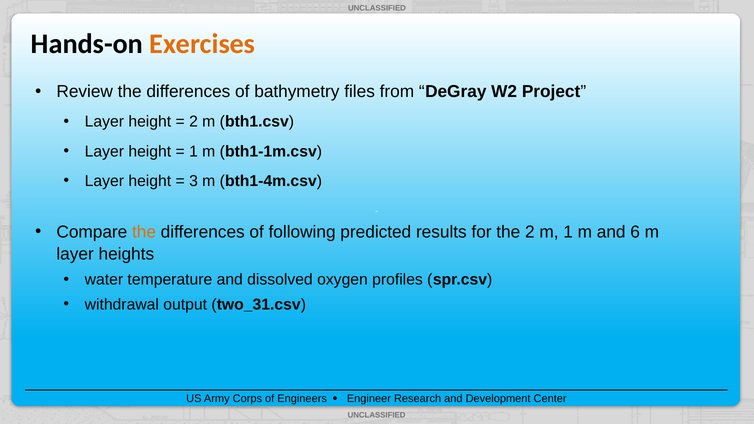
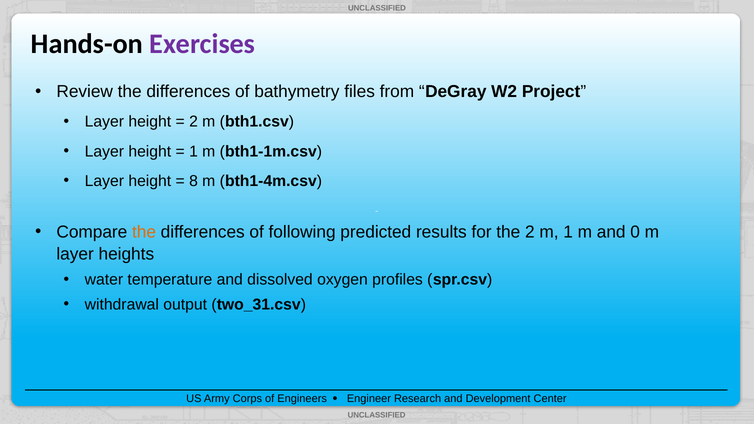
Exercises colour: orange -> purple
3: 3 -> 8
6: 6 -> 0
